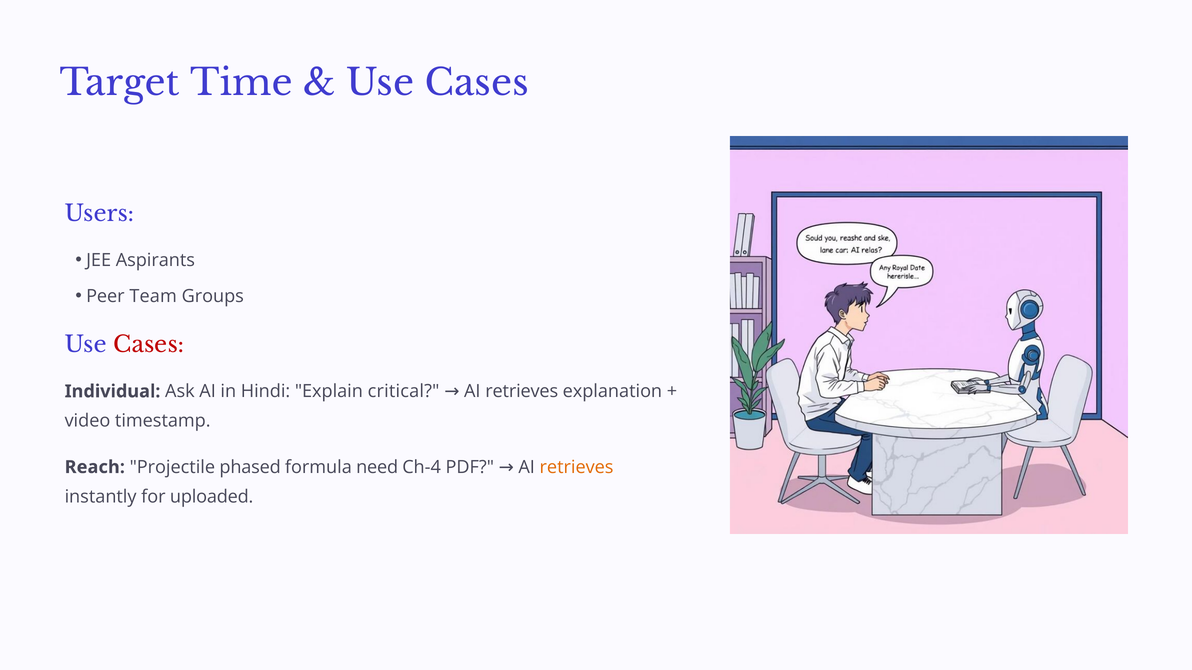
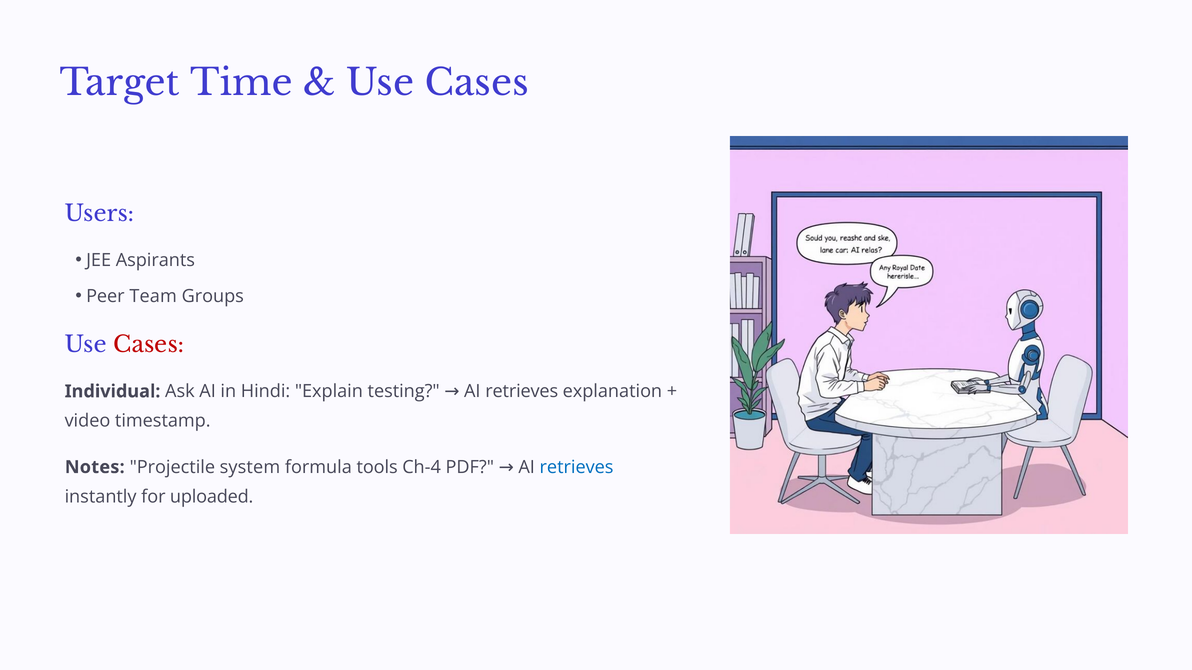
critical: critical -> testing
Reach: Reach -> Notes
phased: phased -> system
need: need -> tools
retrieves at (577, 467) colour: orange -> blue
